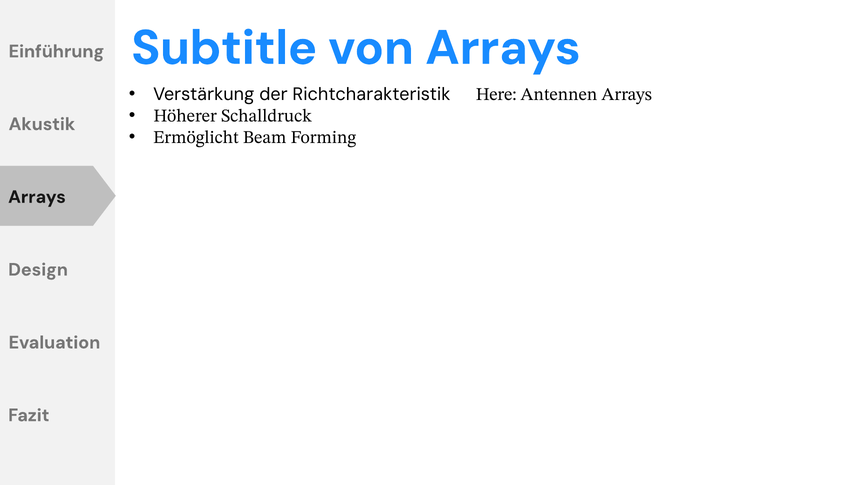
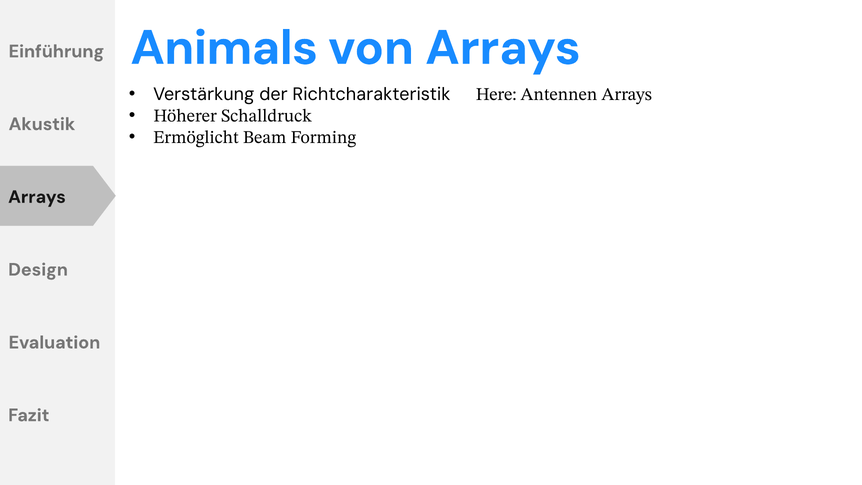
Subtitle: Subtitle -> Animals
